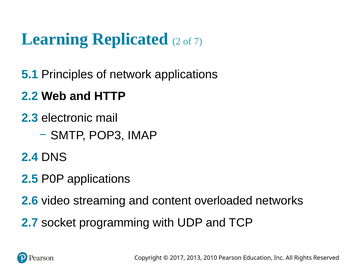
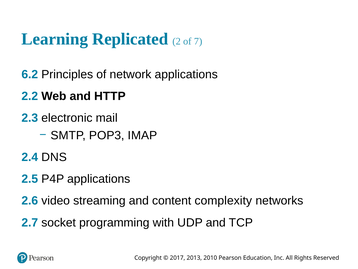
5.1: 5.1 -> 6.2
0: 0 -> 4
overloaded: overloaded -> complexity
